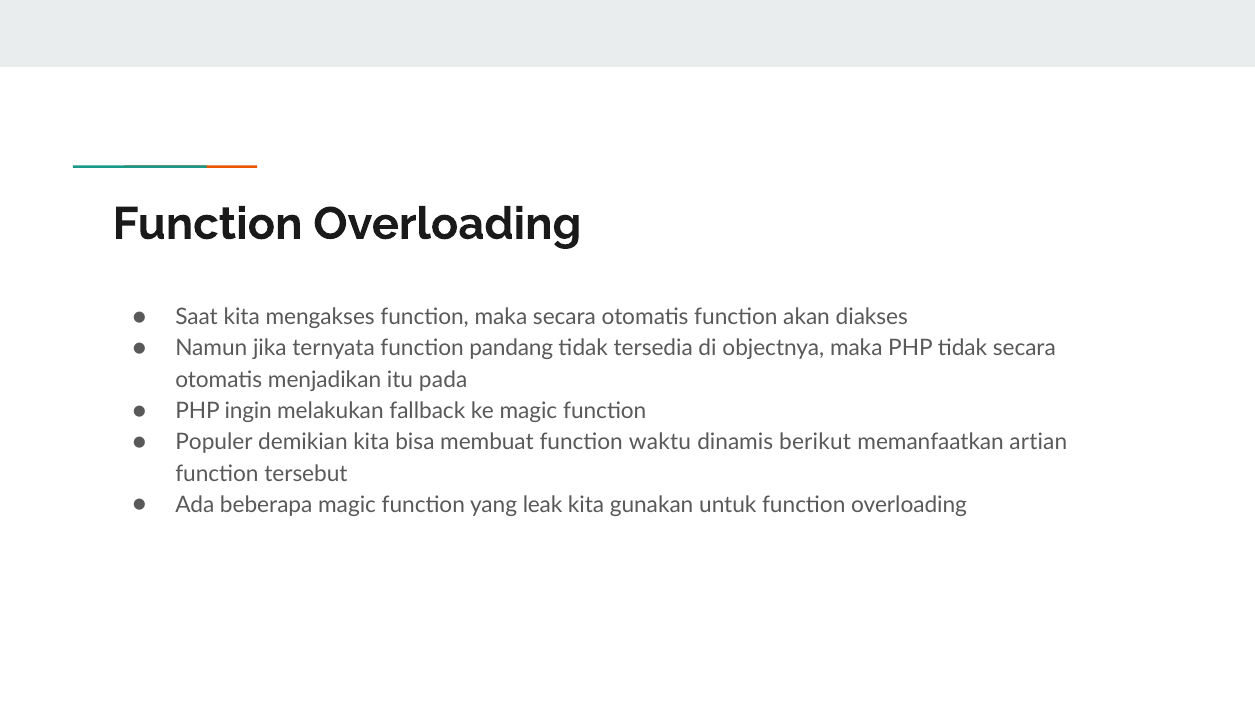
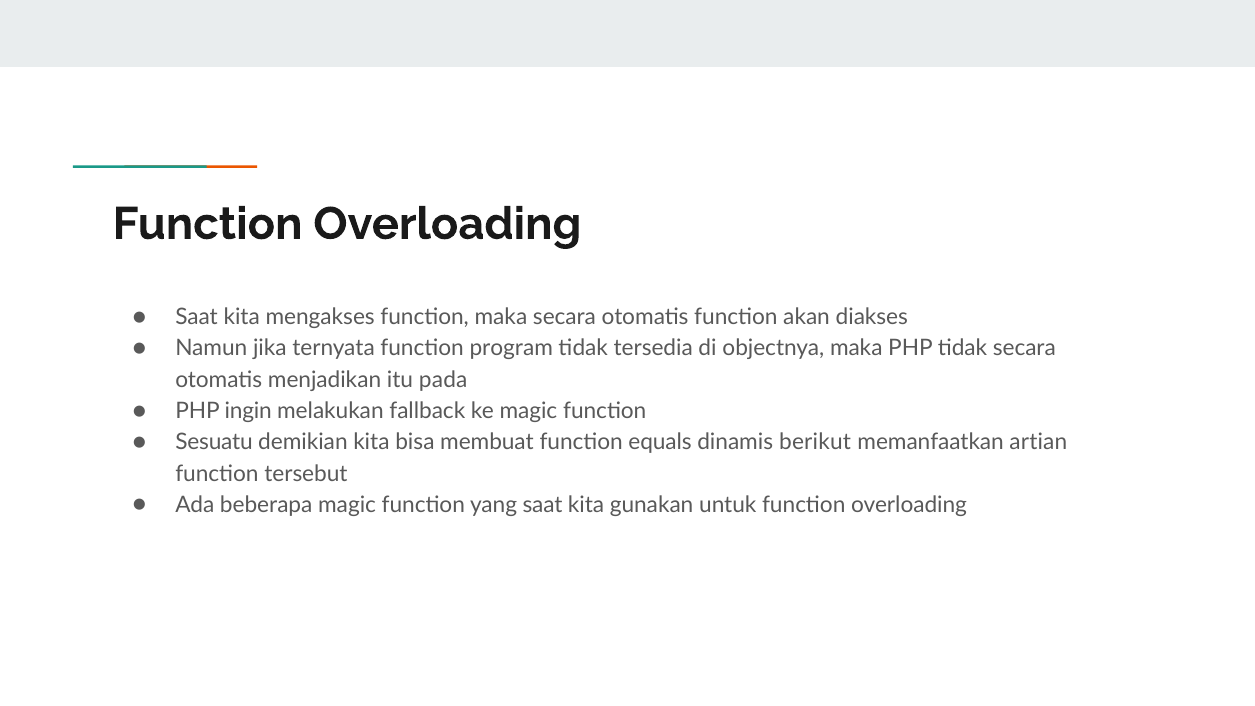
pandang: pandang -> program
Populer: Populer -> Sesuatu
waktu: waktu -> equals
yang leak: leak -> saat
